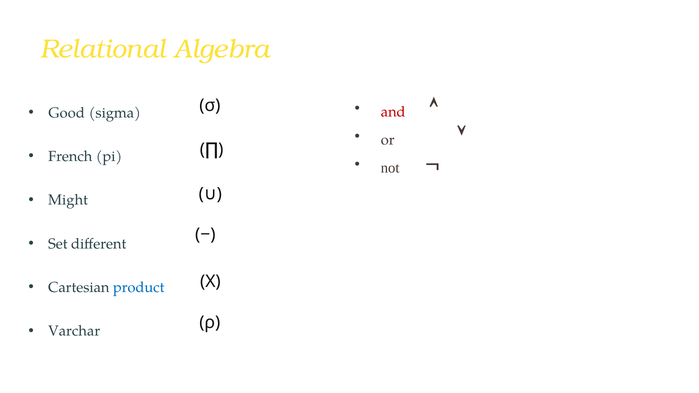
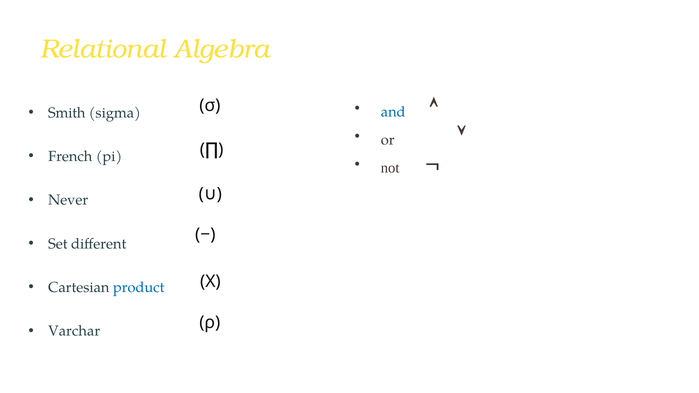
Good: Good -> Smith
and colour: red -> blue
Might: Might -> Never
